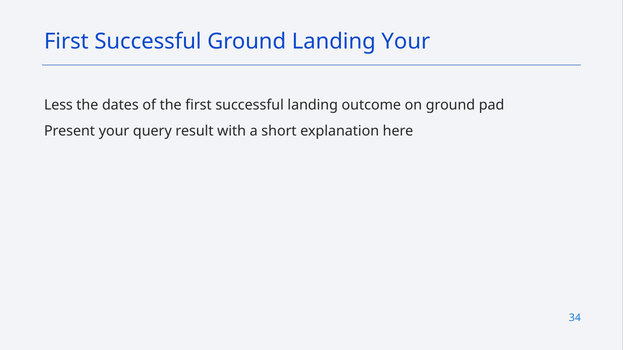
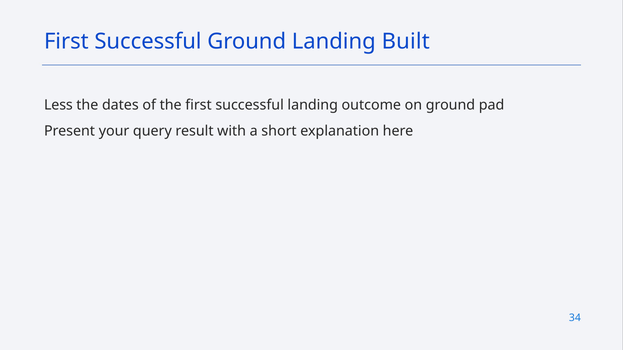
Landing Your: Your -> Built
